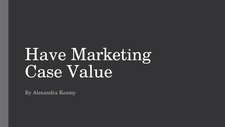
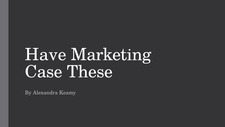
Value: Value -> These
